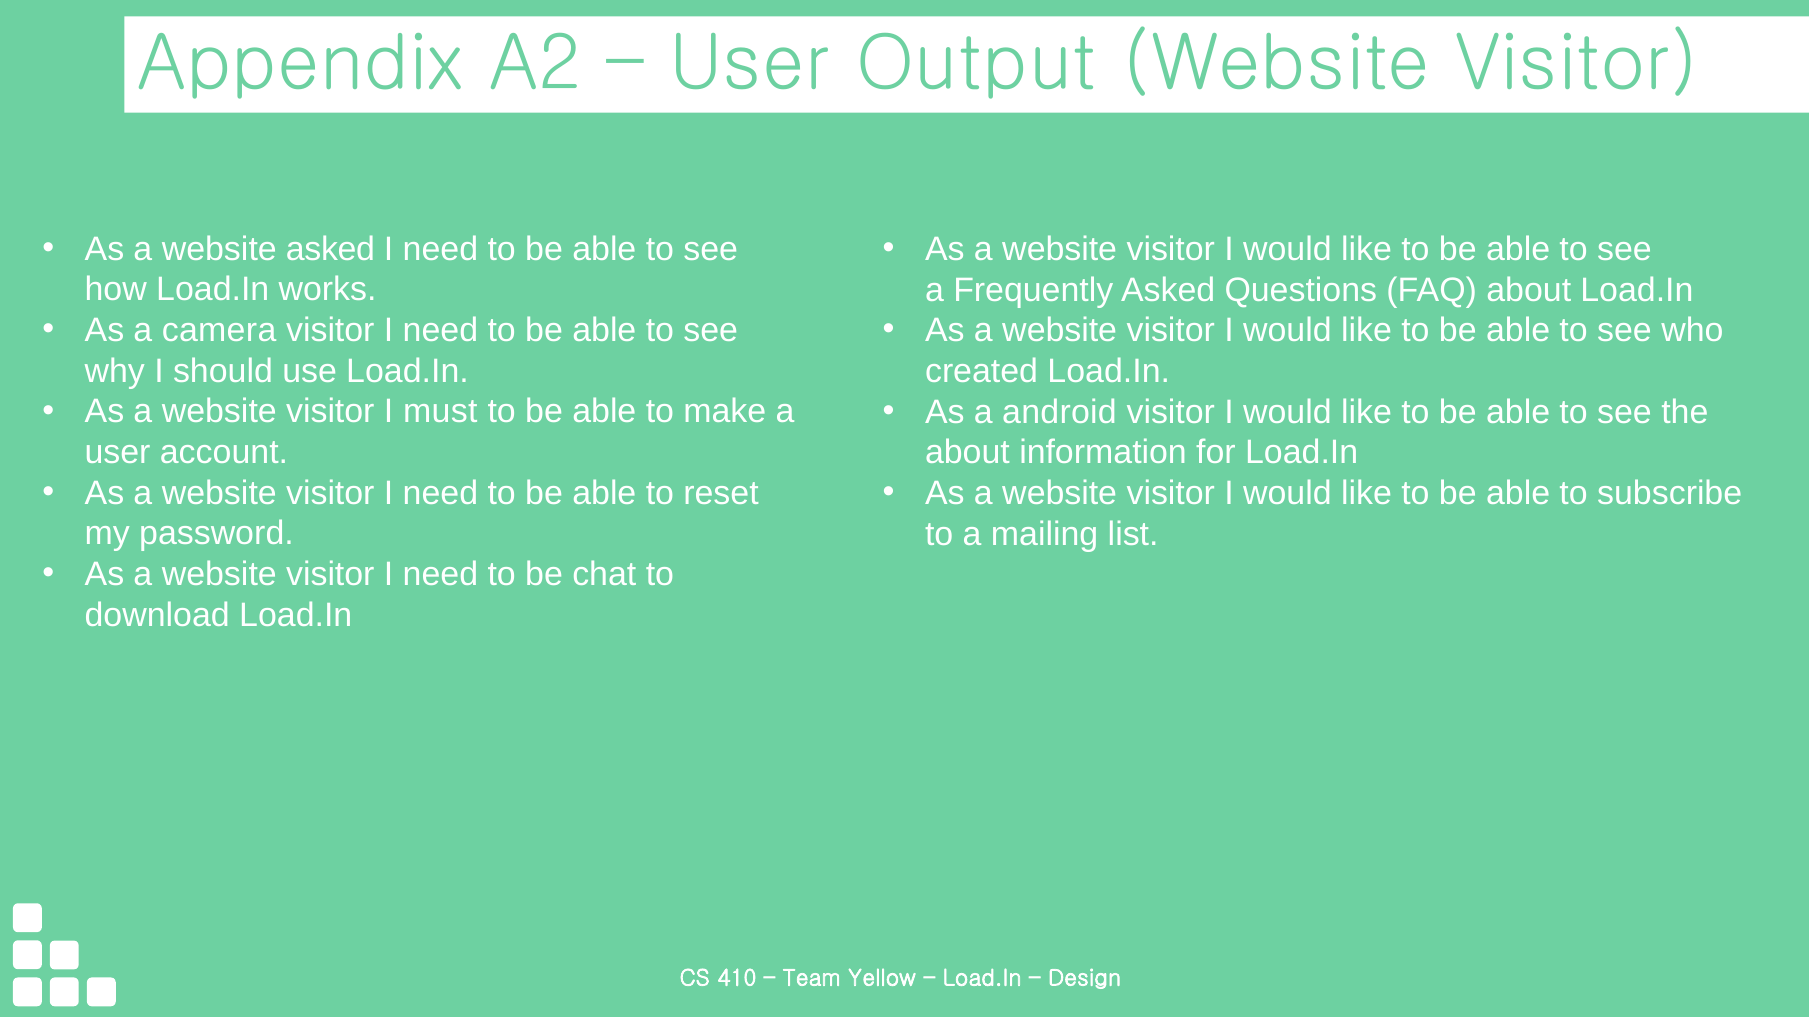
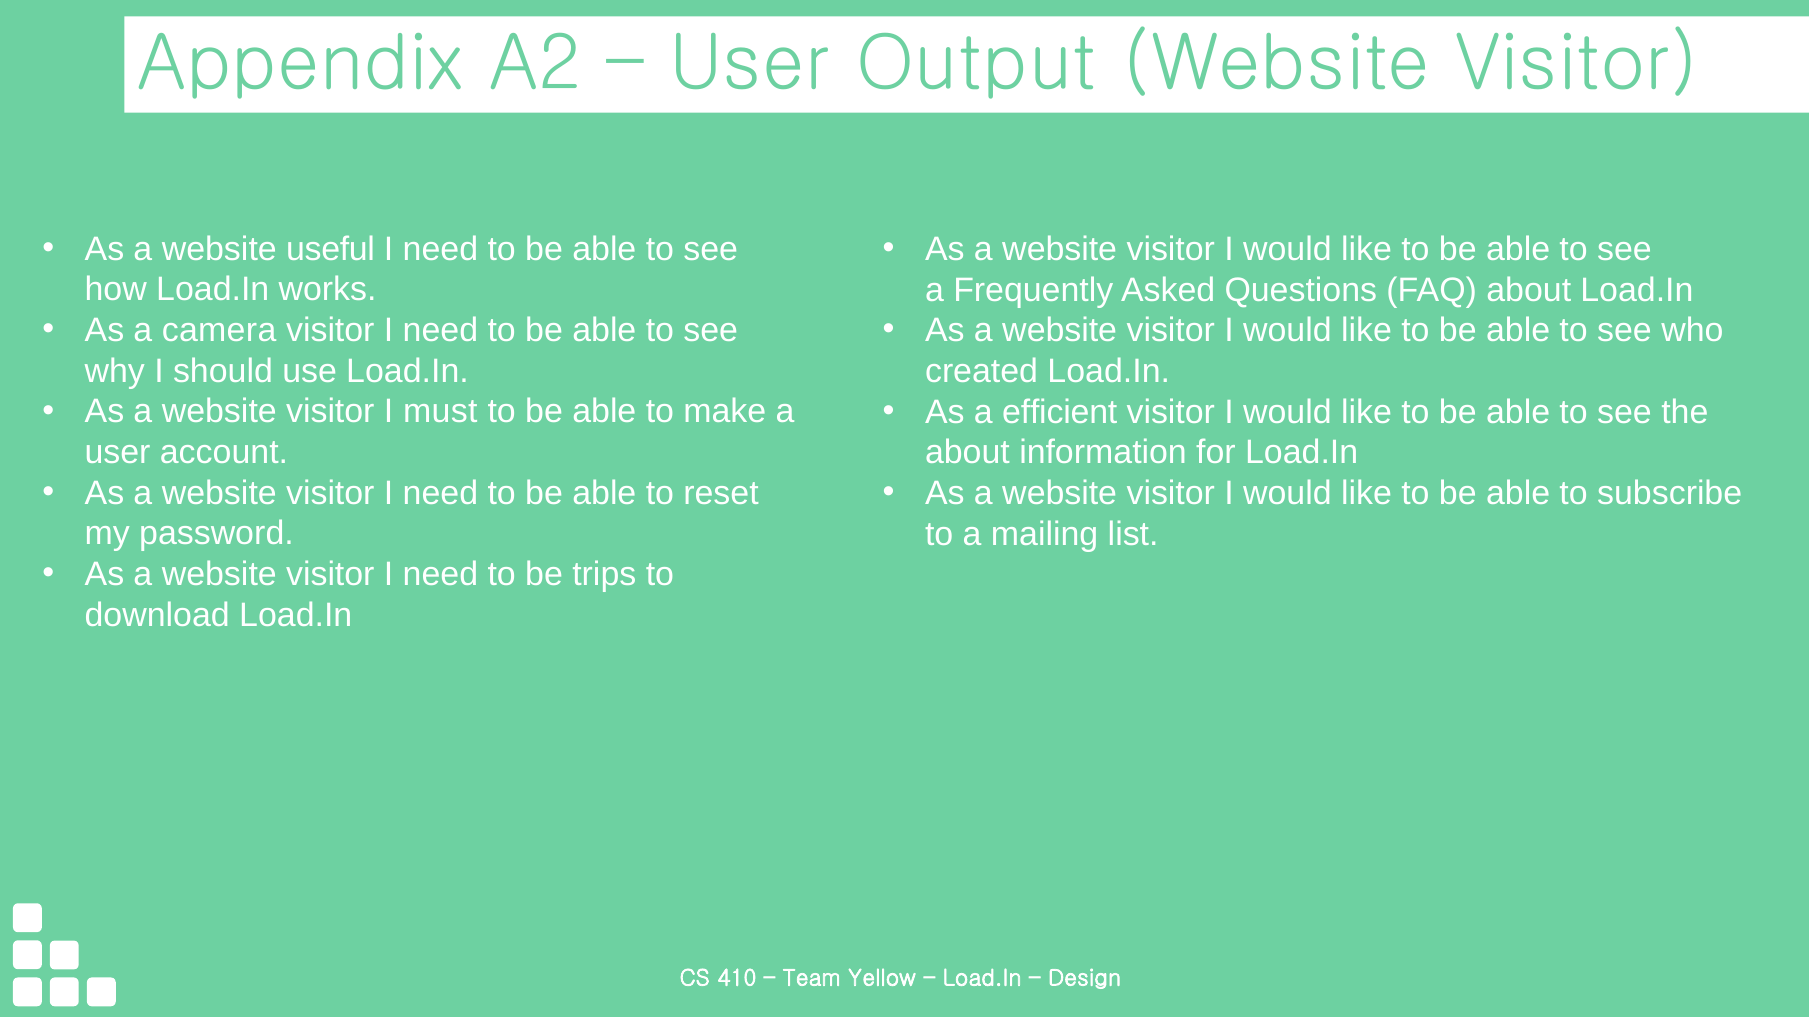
website asked: asked -> useful
android: android -> efficient
chat: chat -> trips
